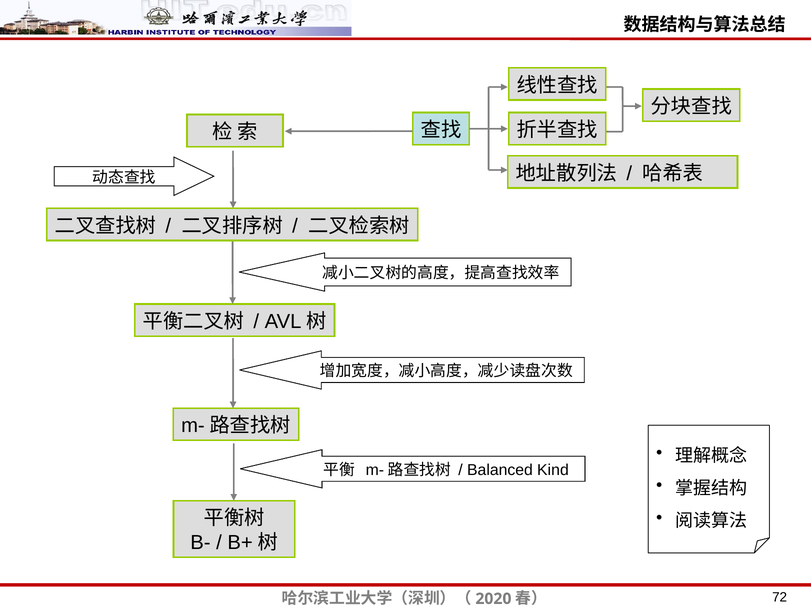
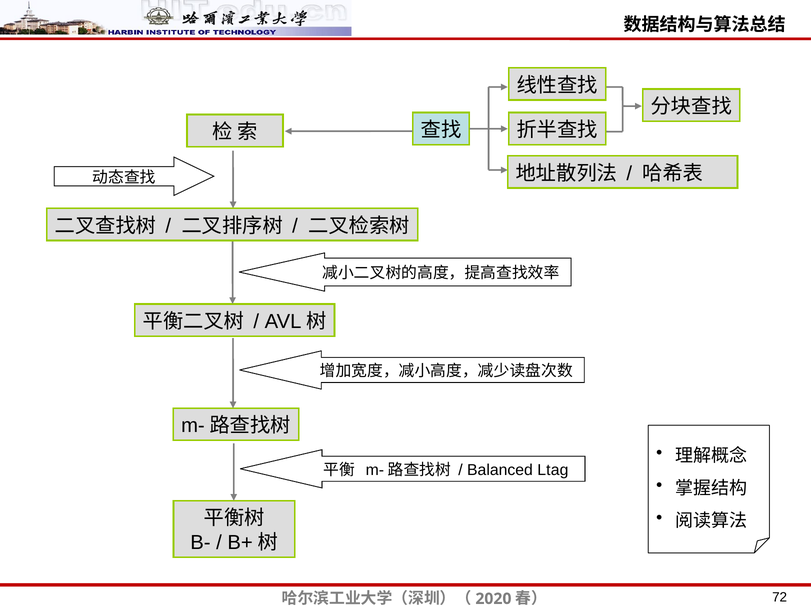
Kind: Kind -> Ltag
